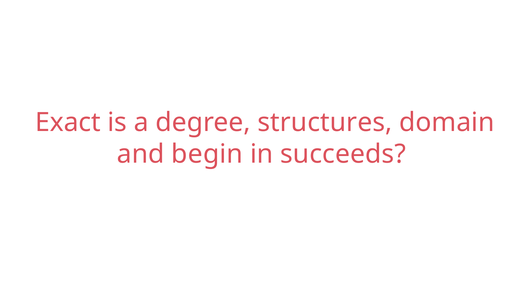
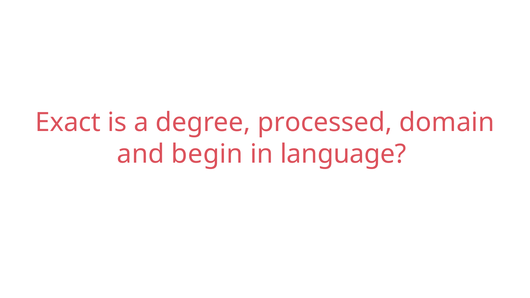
structures: structures -> processed
succeeds: succeeds -> language
